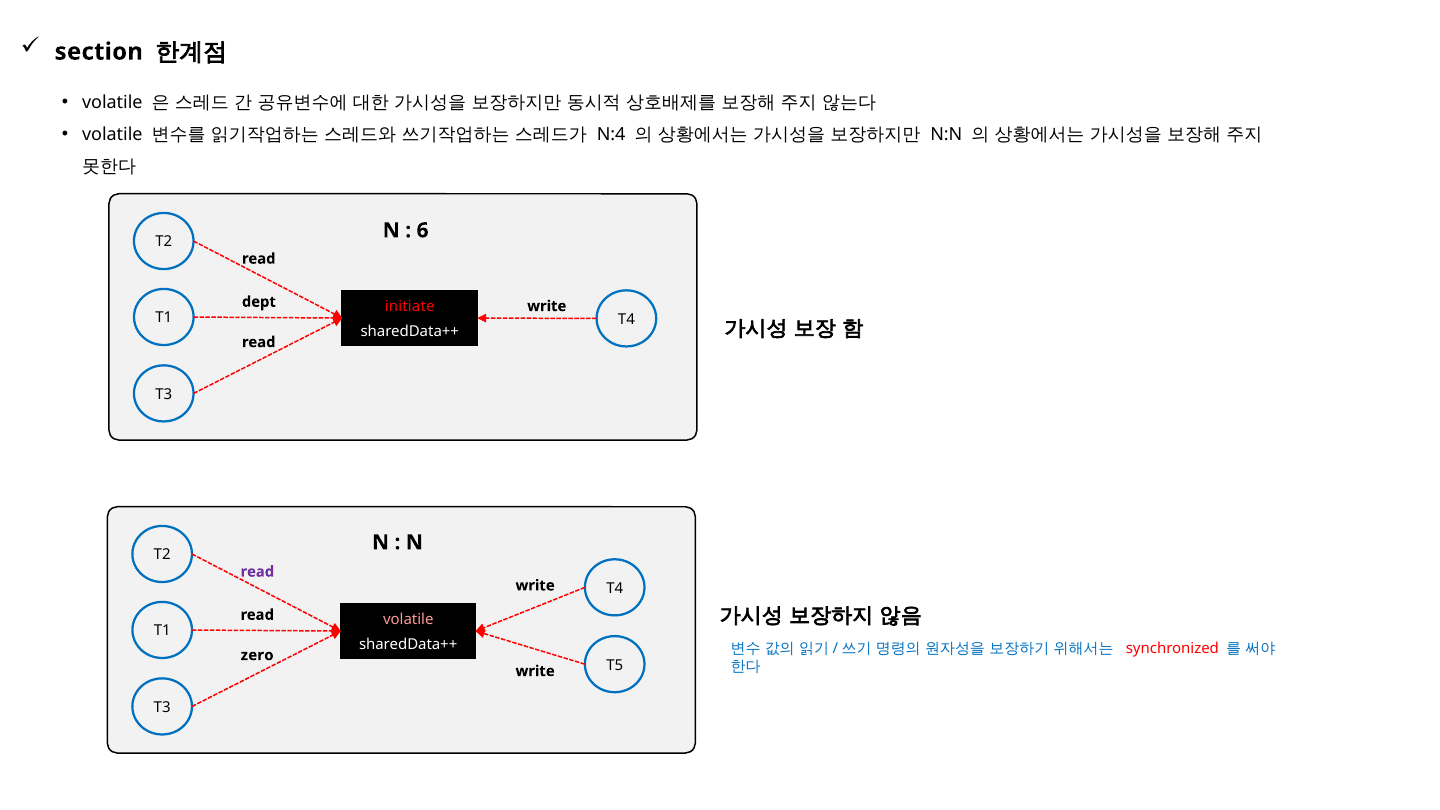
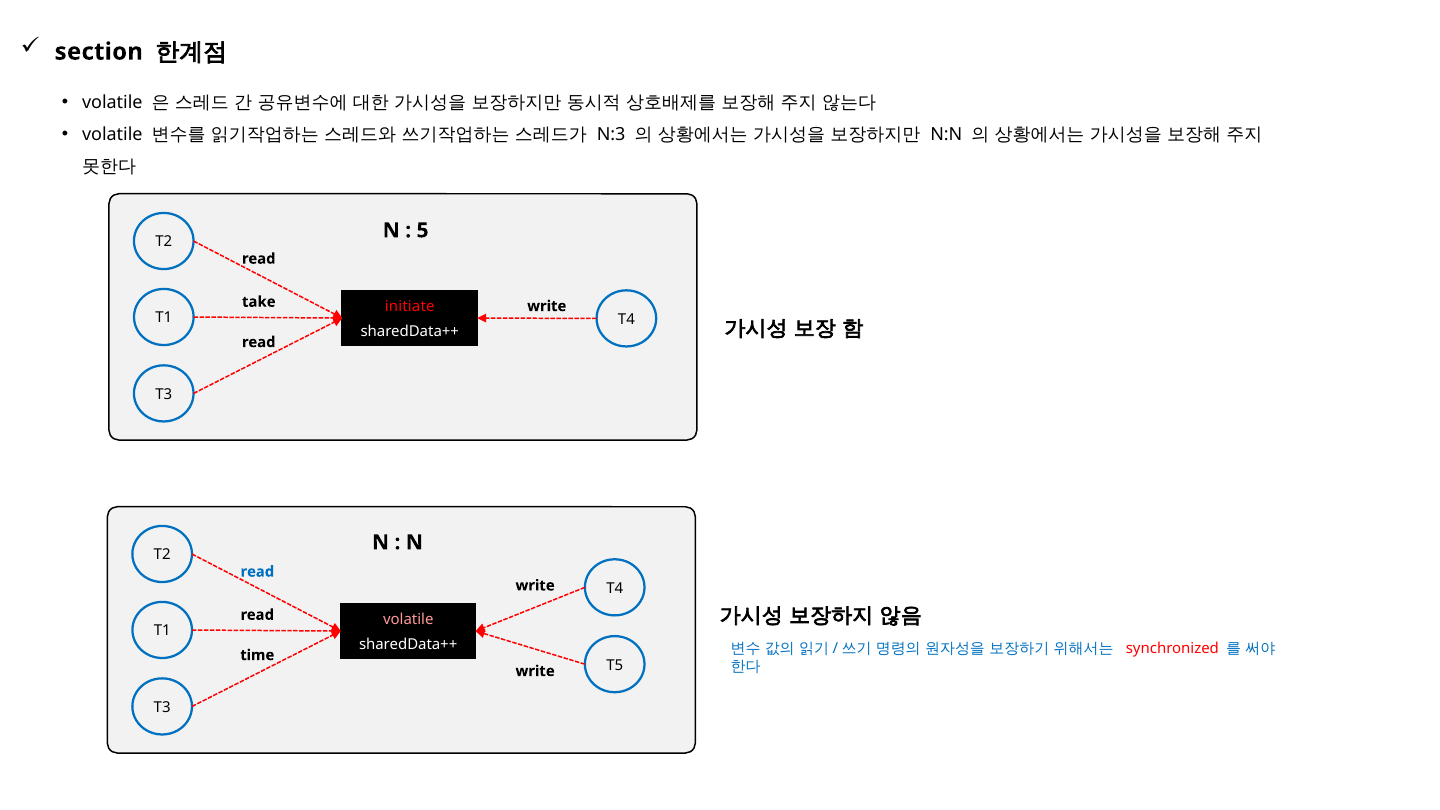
N:4: N:4 -> N:3
6: 6 -> 5
dept: dept -> take
read at (257, 572) colour: purple -> blue
zero: zero -> time
